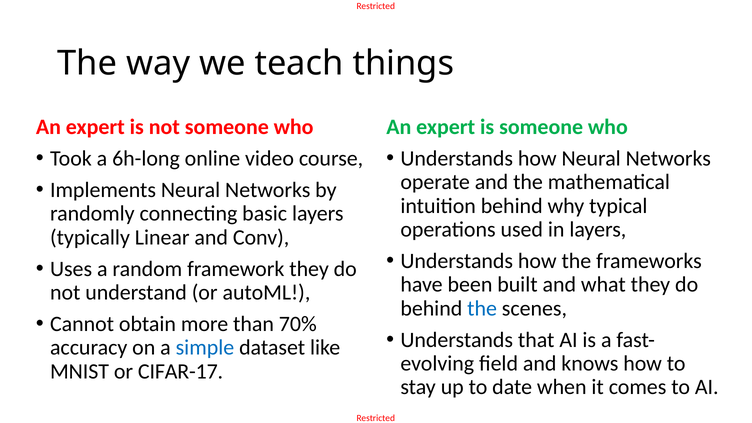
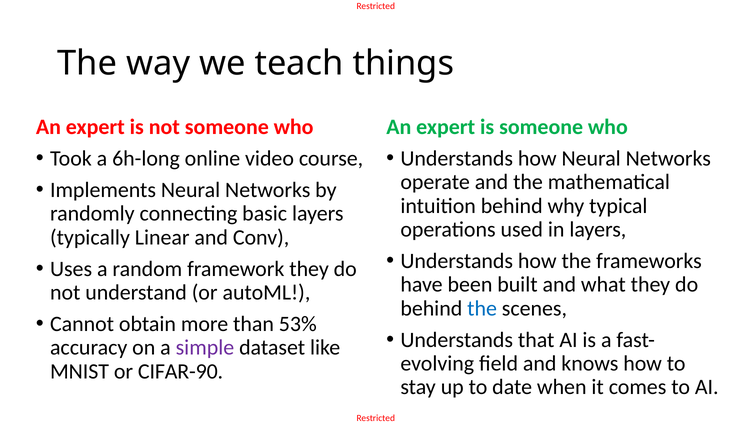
70%: 70% -> 53%
simple colour: blue -> purple
CIFAR-17: CIFAR-17 -> CIFAR-90
